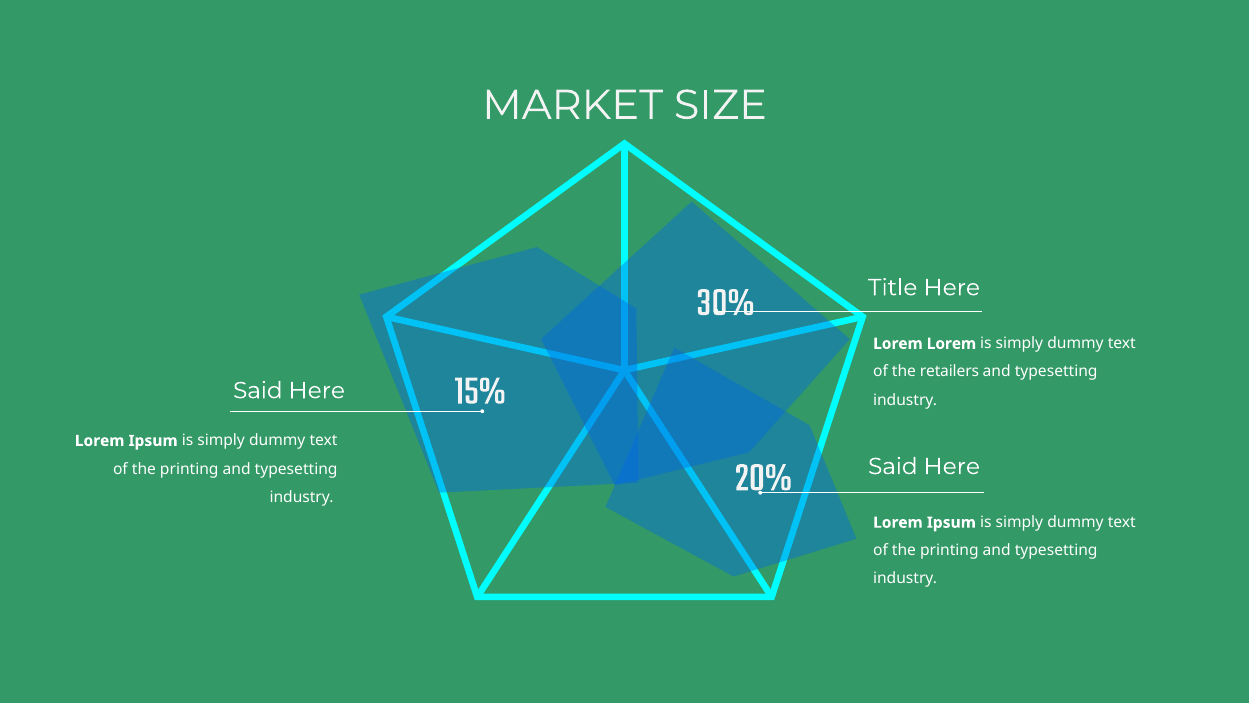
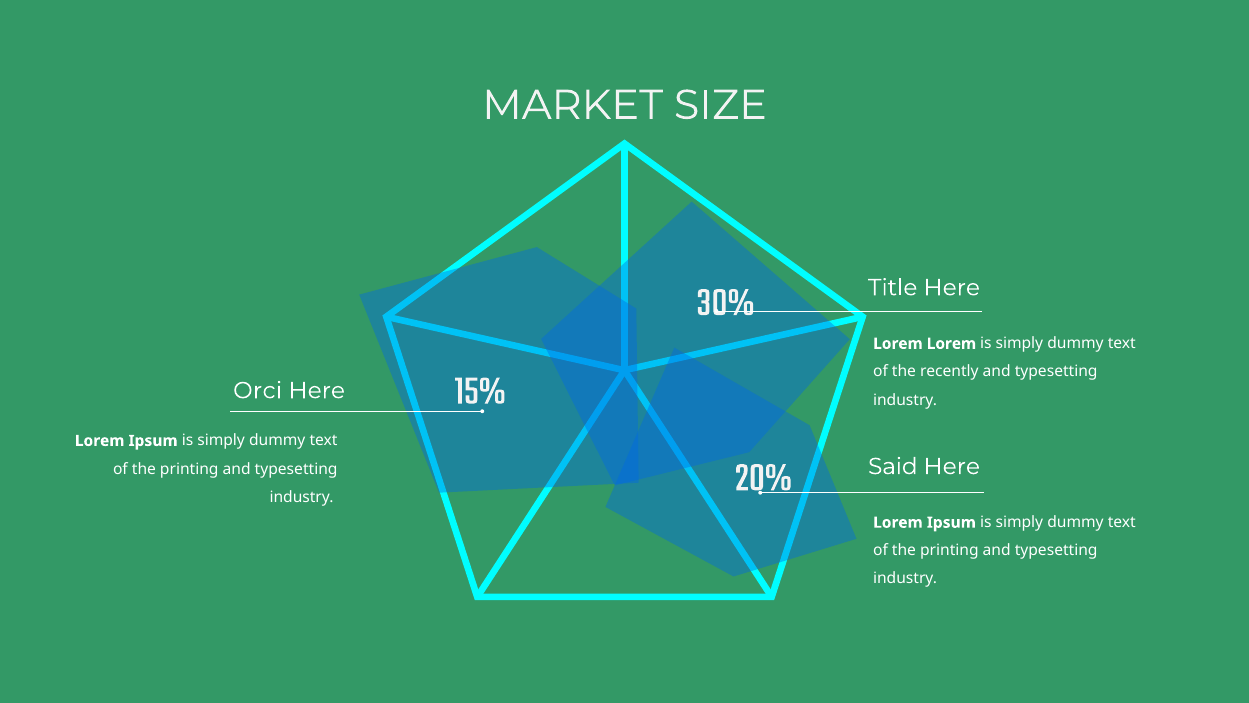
retailers: retailers -> recently
Said at (258, 390): Said -> Orci
